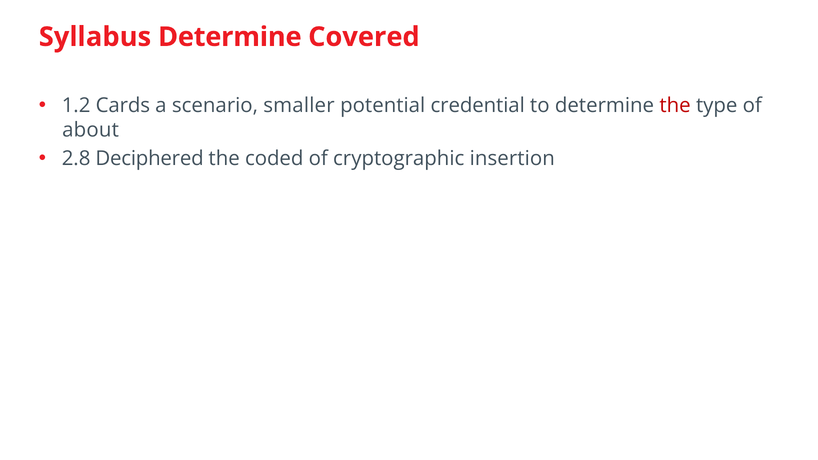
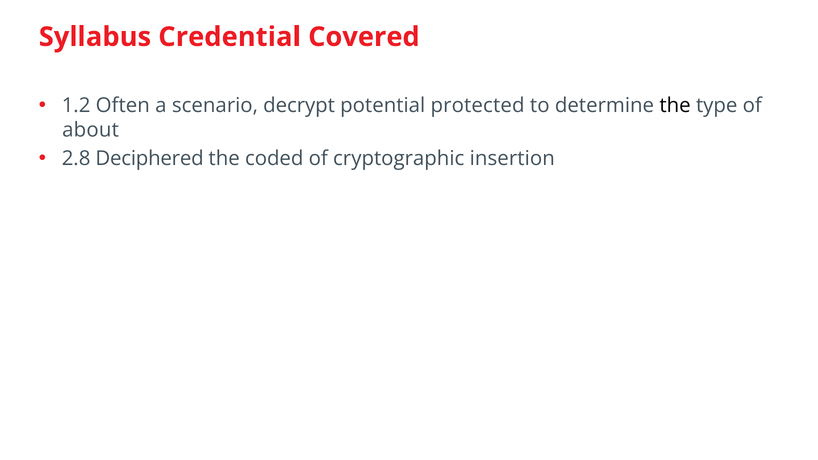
Syllabus Determine: Determine -> Credential
Cards: Cards -> Often
smaller: smaller -> decrypt
credential: credential -> protected
the at (675, 105) colour: red -> black
